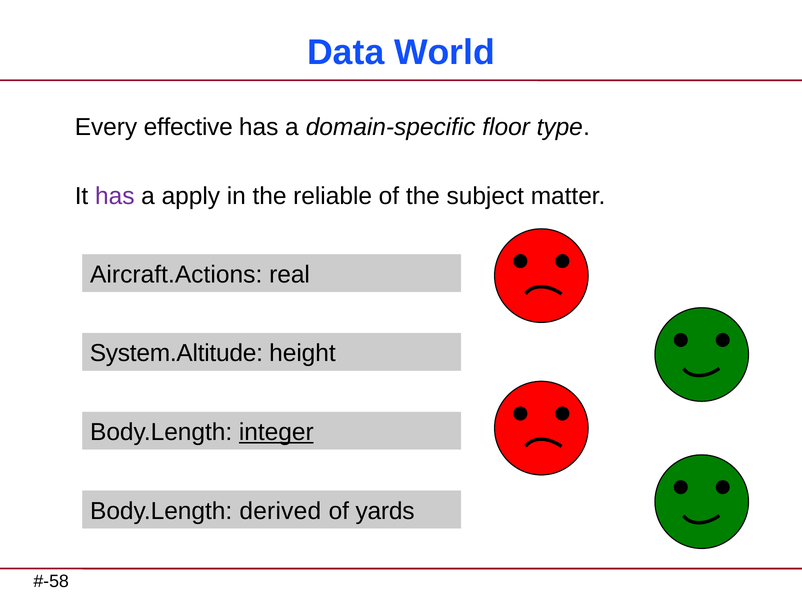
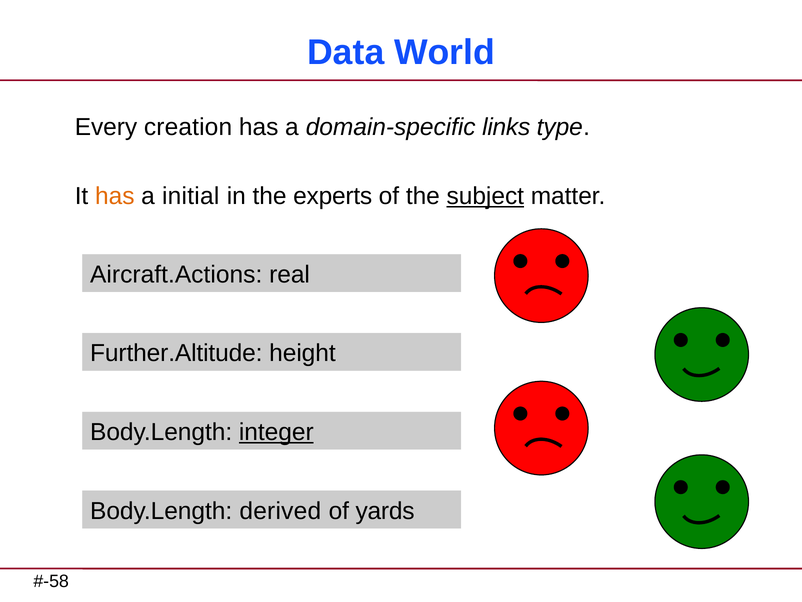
effective: effective -> creation
floor: floor -> links
has at (115, 196) colour: purple -> orange
apply: apply -> initial
reliable: reliable -> experts
subject underline: none -> present
System.Altitude: System.Altitude -> Further.Altitude
